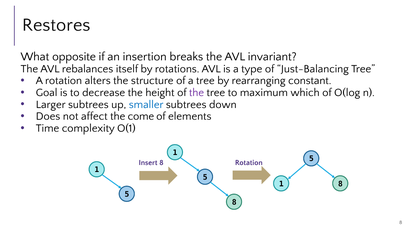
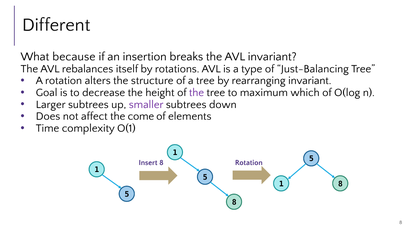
Restores: Restores -> Different
opposite: opposite -> because
rearranging constant: constant -> invariant
smaller colour: blue -> purple
